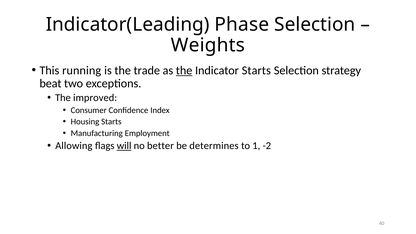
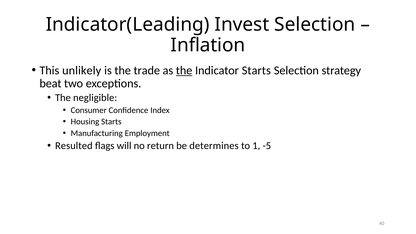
Phase: Phase -> Invest
Weights: Weights -> Inflation
running: running -> unlikely
improved: improved -> negligible
Allowing: Allowing -> Resulted
will underline: present -> none
better: better -> return
-2: -2 -> -5
